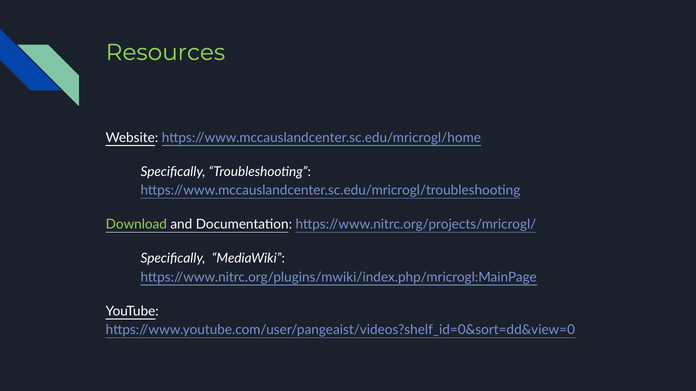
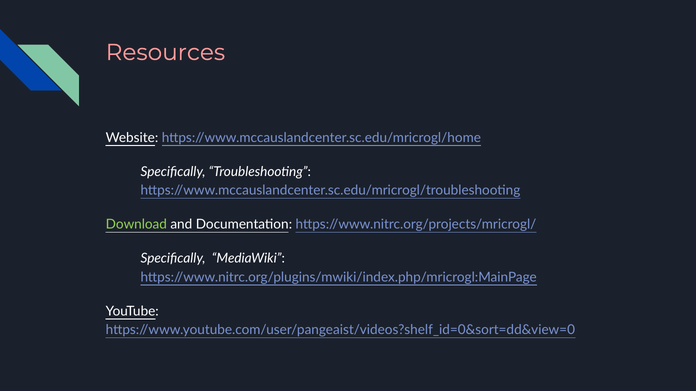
Resources colour: light green -> pink
